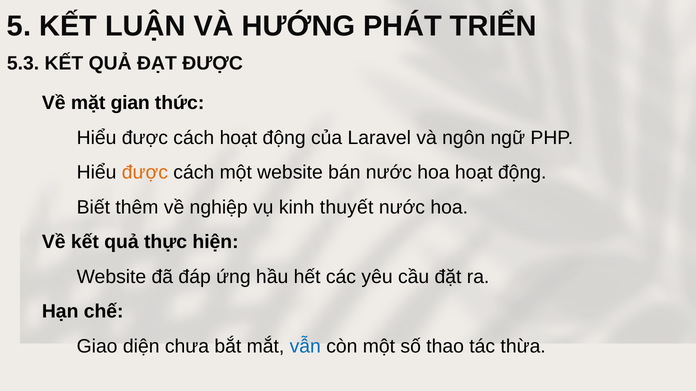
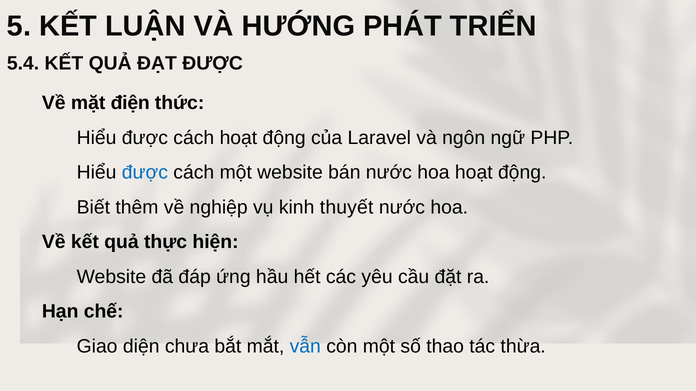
5.3: 5.3 -> 5.4
gian: gian -> điện
được at (145, 173) colour: orange -> blue
